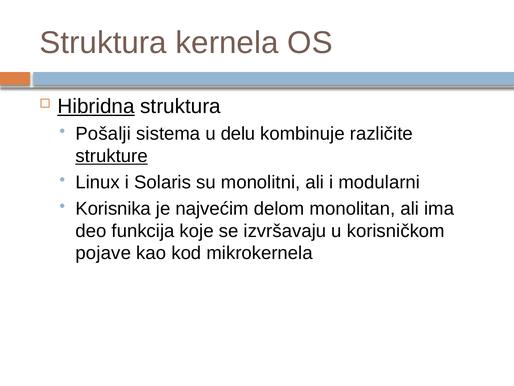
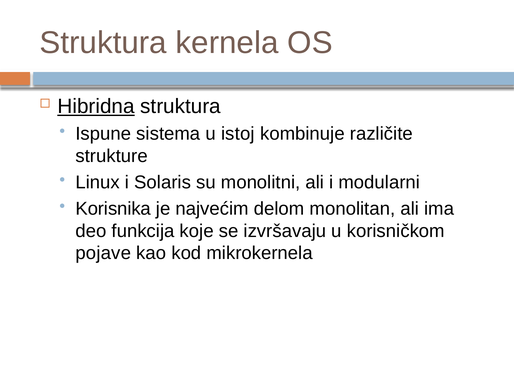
Pošalji: Pošalji -> Ispune
delu: delu -> istoj
strukture underline: present -> none
